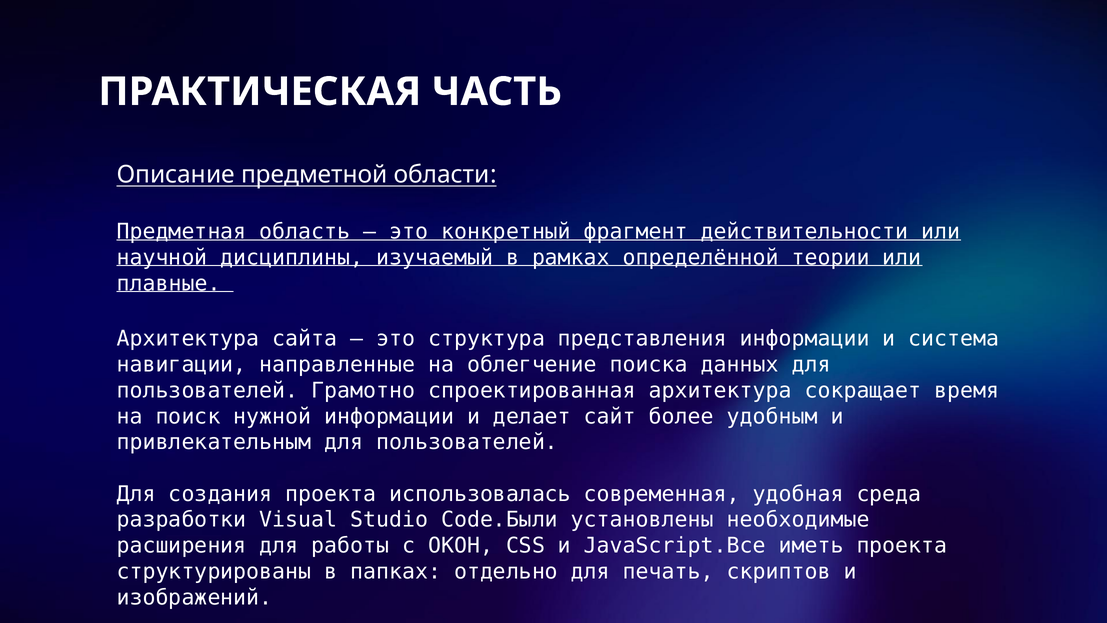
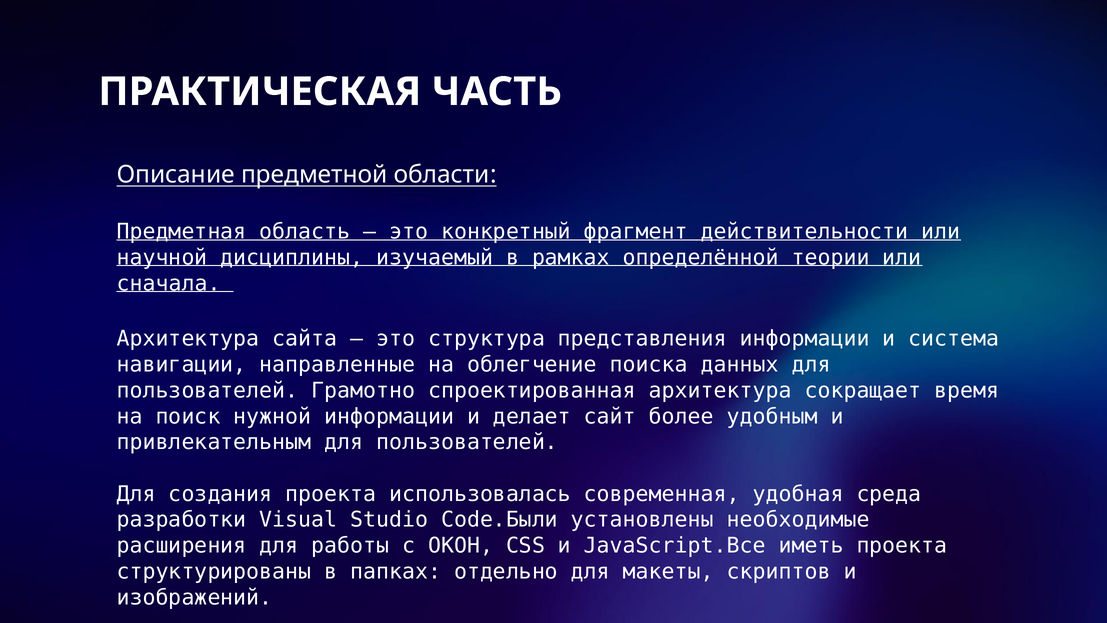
плавные: плавные -> сначала
печать: печать -> макеты
